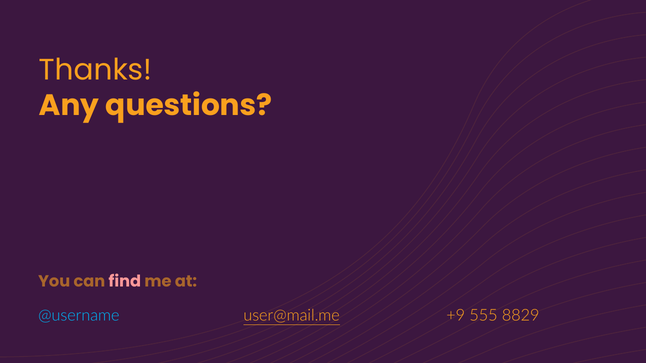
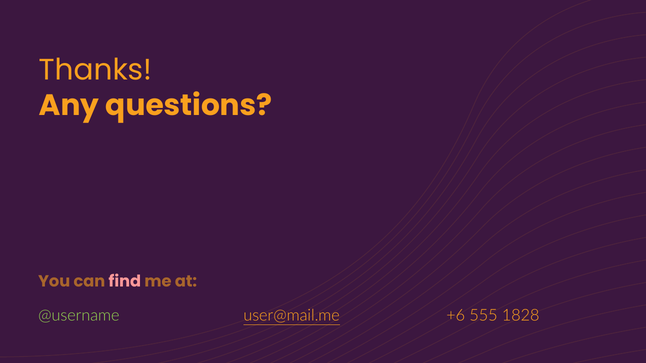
@username colour: light blue -> light green
+9: +9 -> +6
8829: 8829 -> 1828
